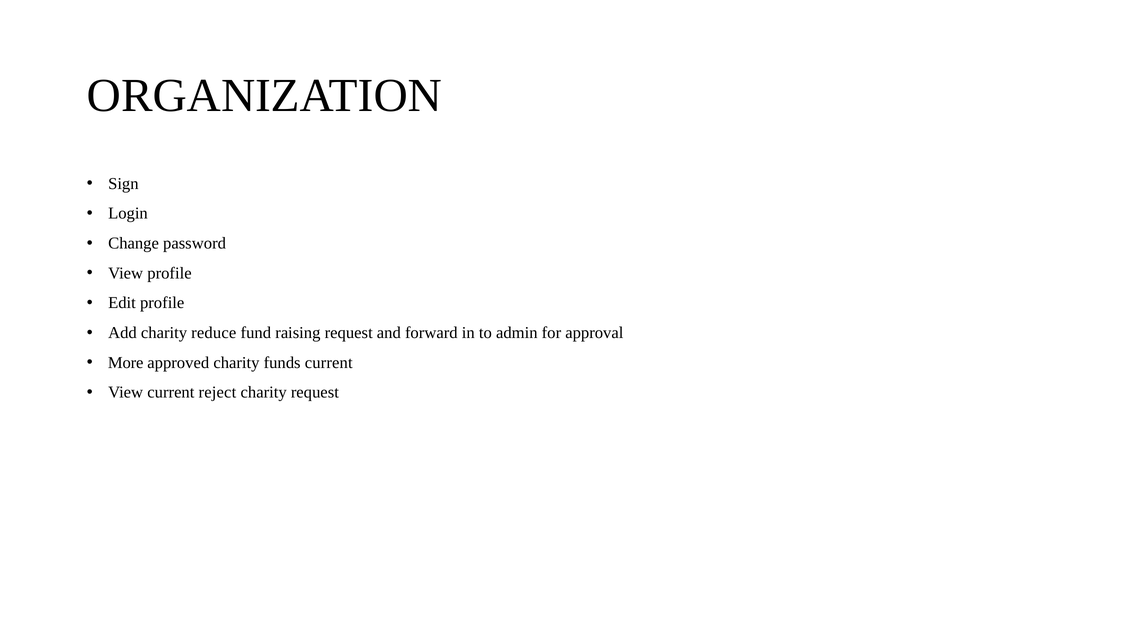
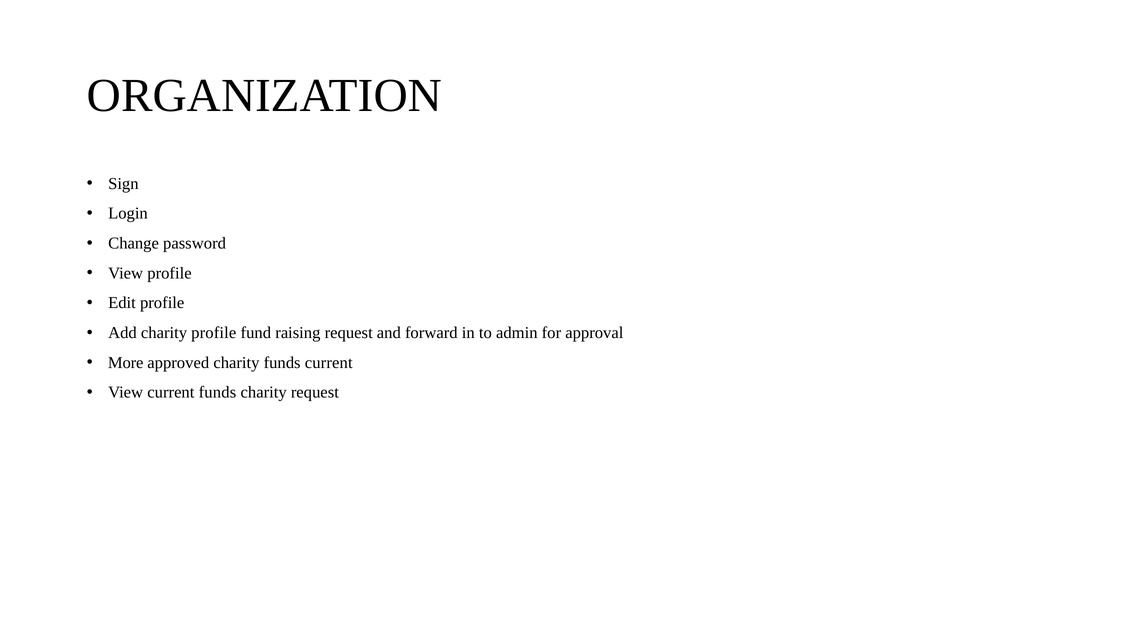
charity reduce: reduce -> profile
current reject: reject -> funds
